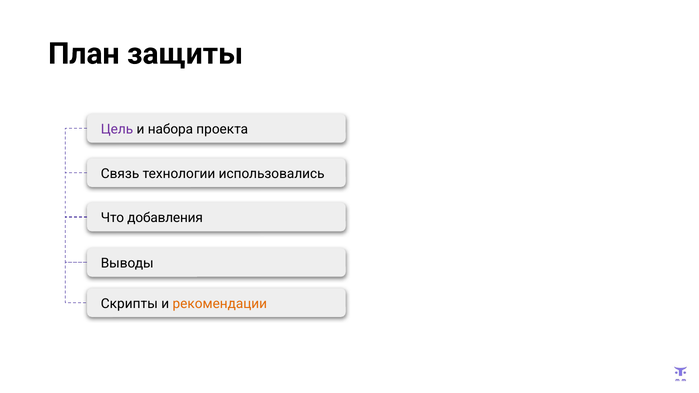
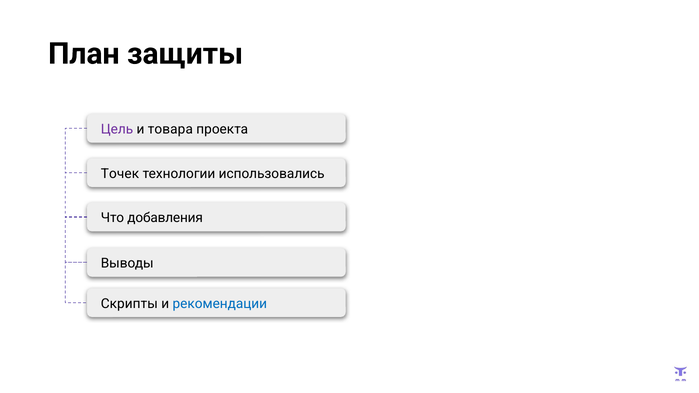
набора: набора -> товара
Связь: Связь -> Точек
рекомендации colour: orange -> blue
